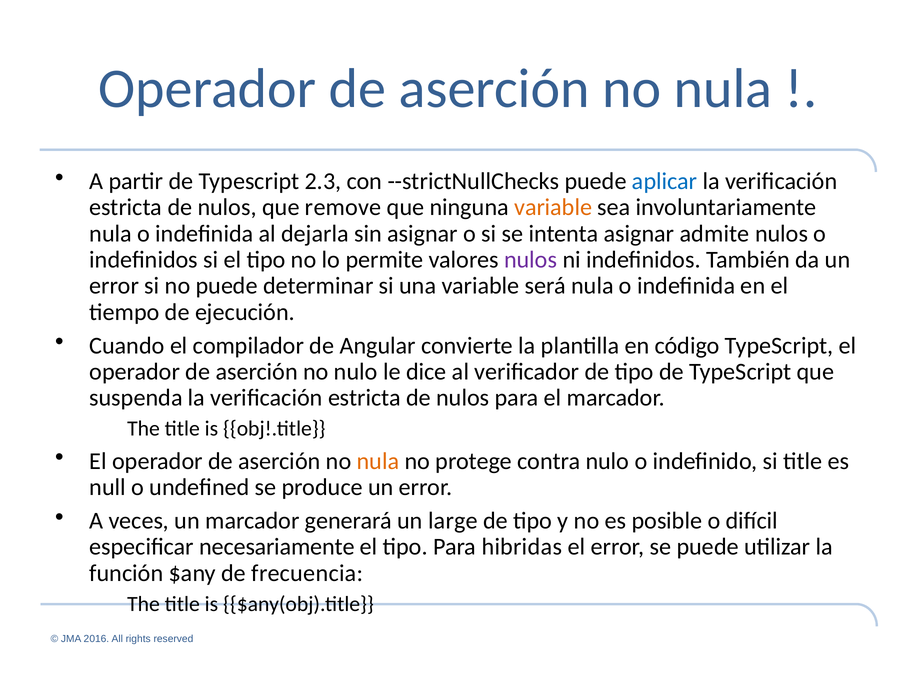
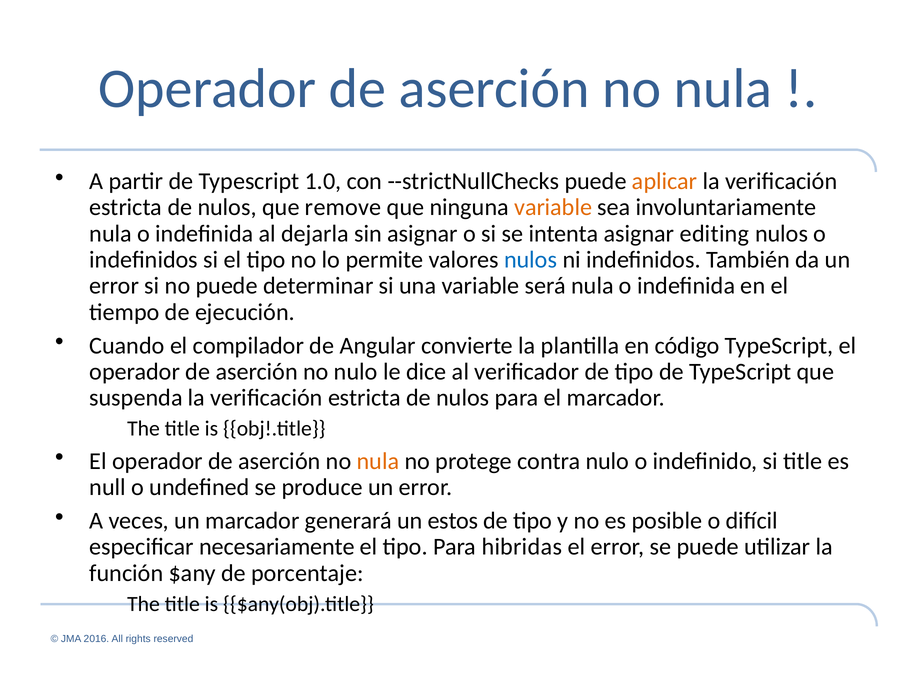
2.3: 2.3 -> 1.0
aplicar colour: blue -> orange
admite: admite -> editing
nulos at (531, 260) colour: purple -> blue
large: large -> estos
frecuencia: frecuencia -> porcentaje
